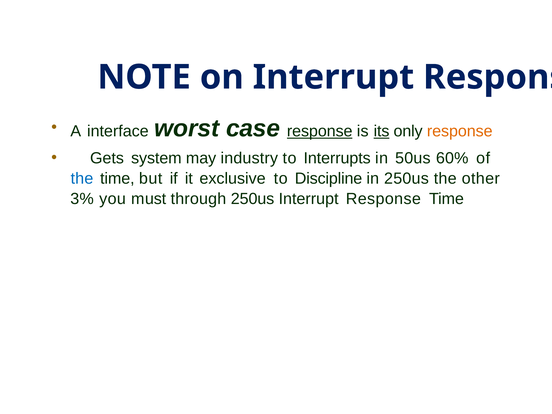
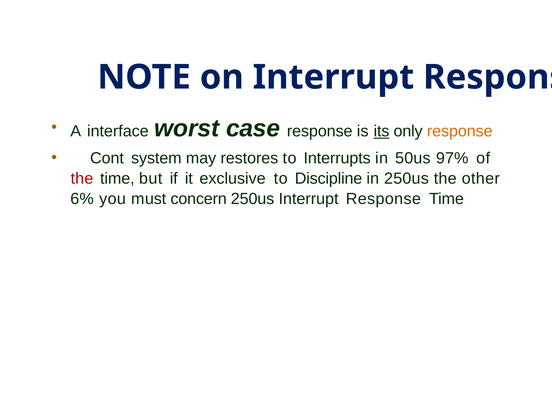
response at (320, 131) underline: present -> none
Gets: Gets -> Cont
industry: industry -> restores
60%: 60% -> 97%
the at (82, 178) colour: blue -> red
3%: 3% -> 6%
through: through -> concern
